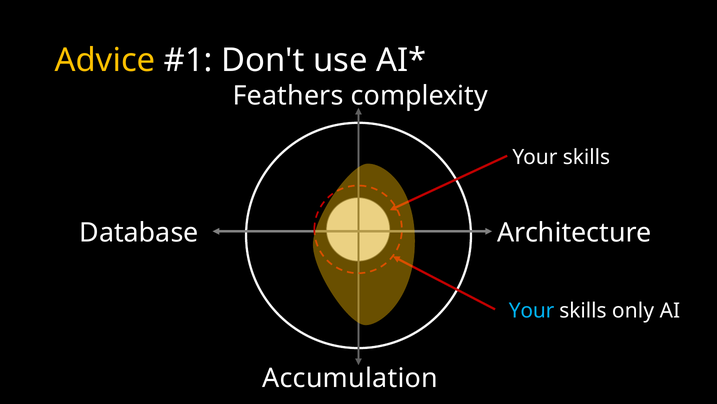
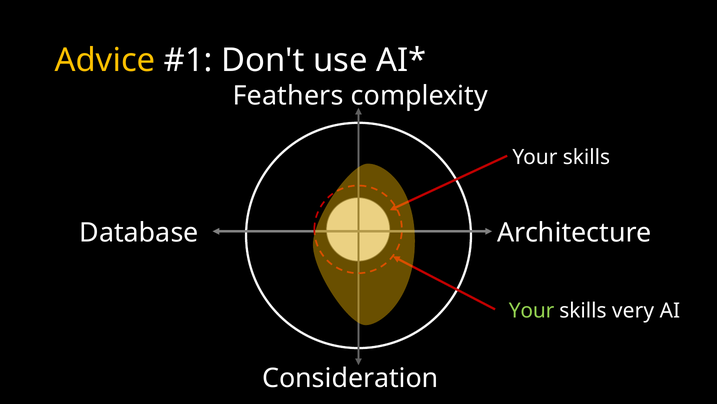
Your at (532, 310) colour: light blue -> light green
only: only -> very
Accumulation: Accumulation -> Consideration
